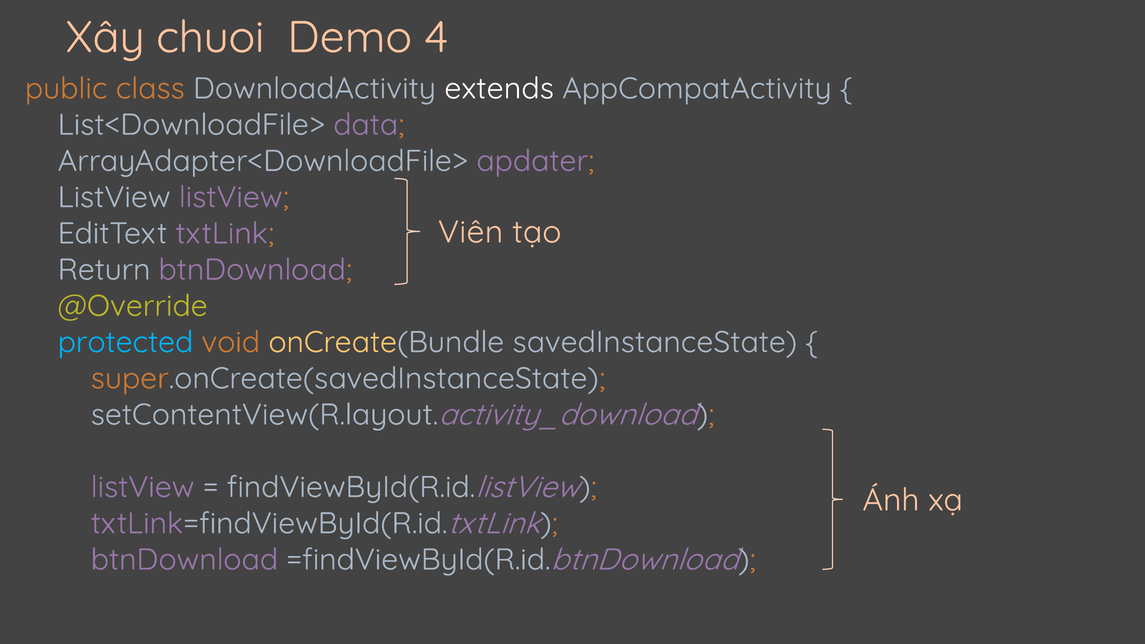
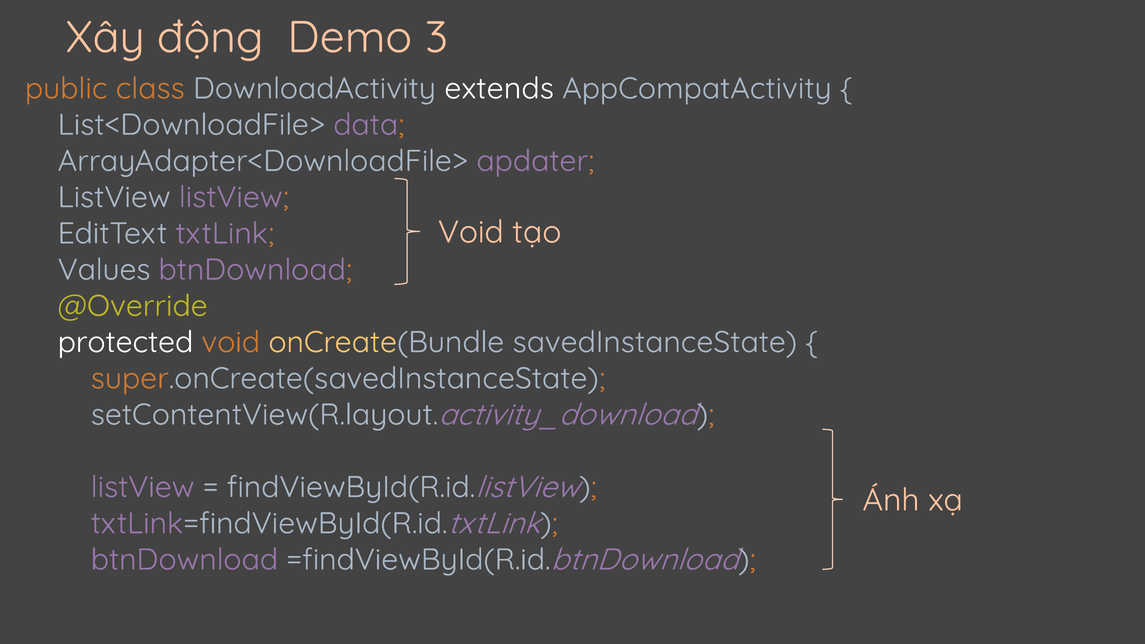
chuoi: chuoi -> động
4: 4 -> 3
Viên at (471, 232): Viên -> Void
Return: Return -> Values
protected colour: light blue -> white
